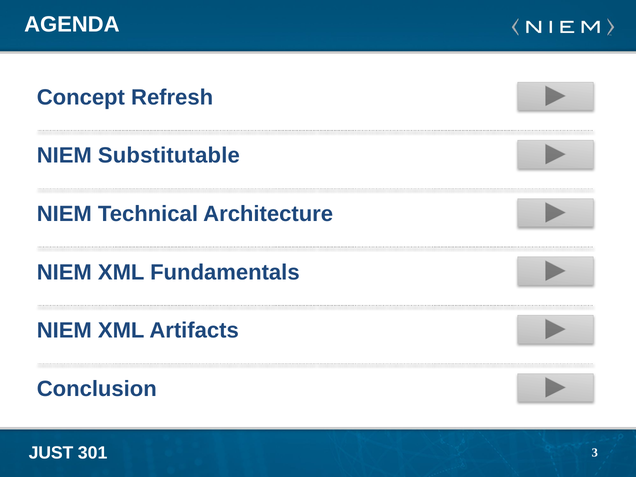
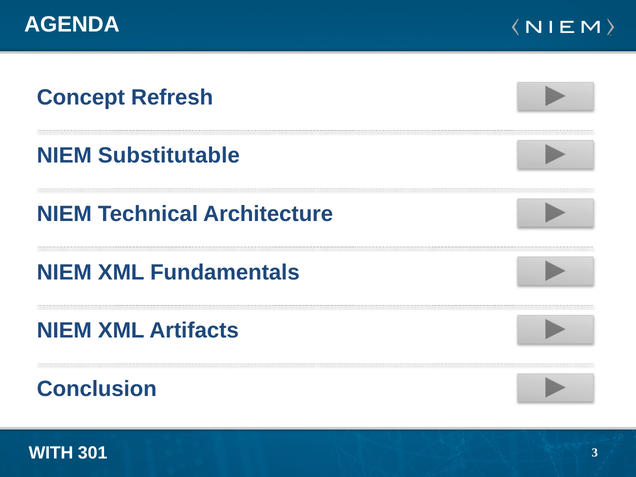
JUST: JUST -> WITH
